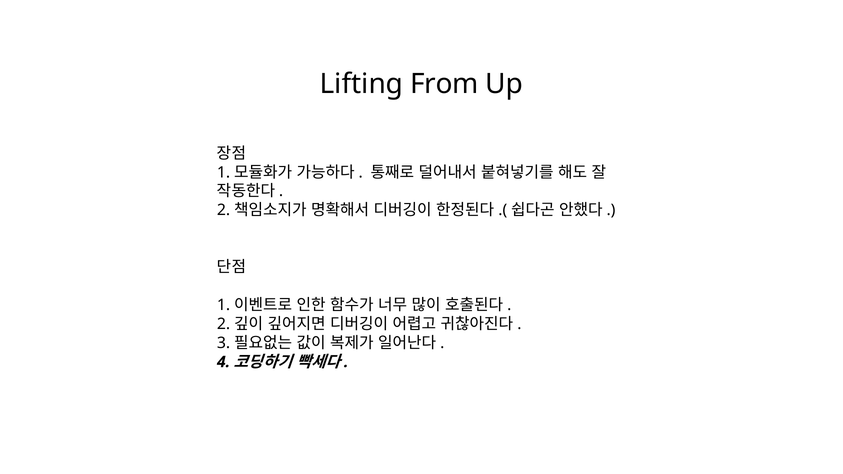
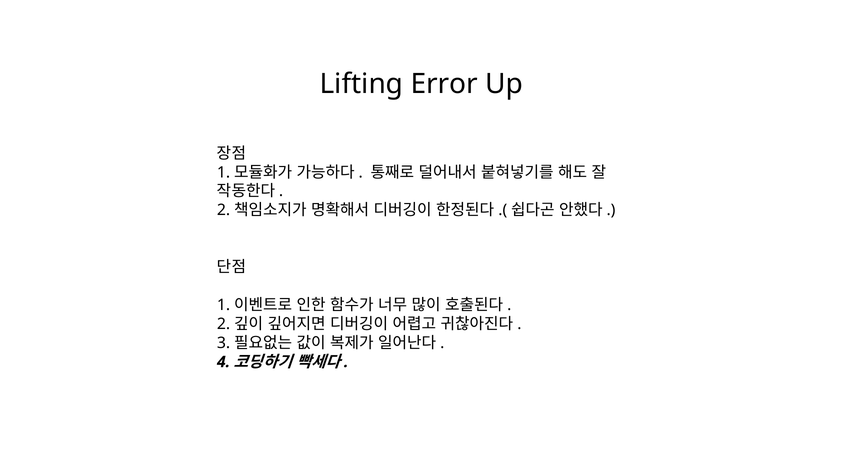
From: From -> Error
